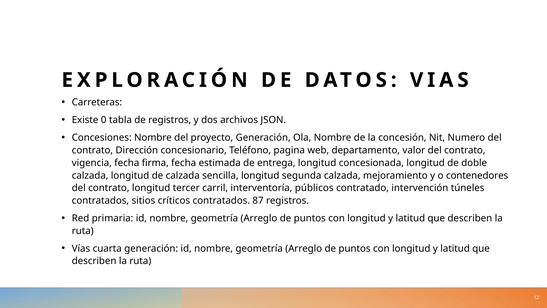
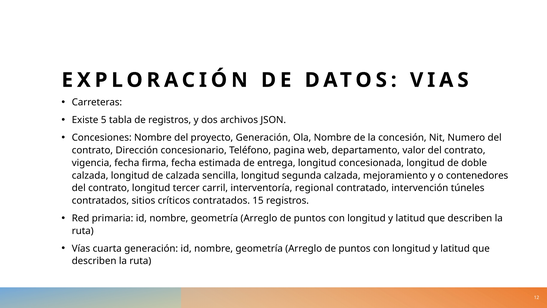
0: 0 -> 5
públicos: públicos -> regional
87: 87 -> 15
